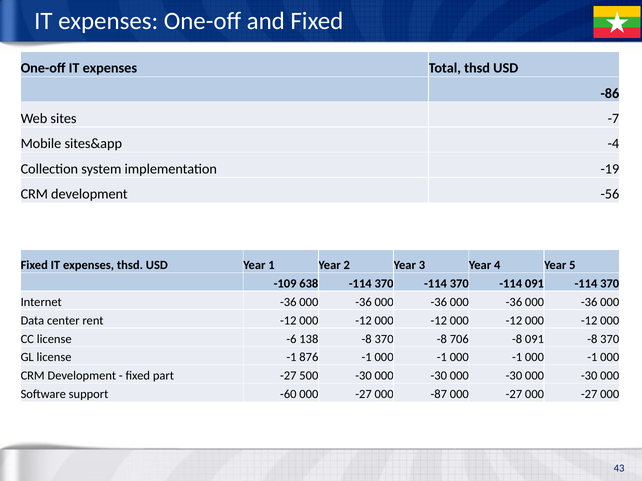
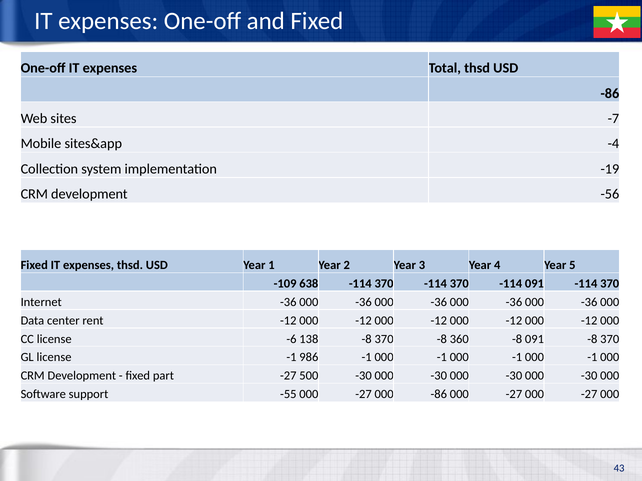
706: 706 -> 360
876: 876 -> 986
-60: -60 -> -55
000 -87: -87 -> -86
